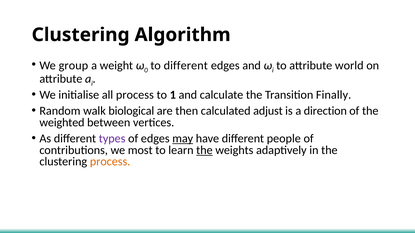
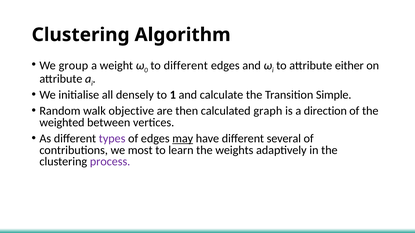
world: world -> either
all process: process -> densely
Finally: Finally -> Simple
biological: biological -> objective
adjust: adjust -> graph
people: people -> several
the at (204, 150) underline: present -> none
process at (110, 162) colour: orange -> purple
